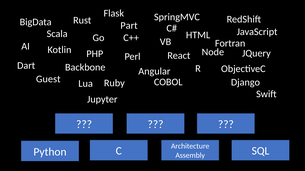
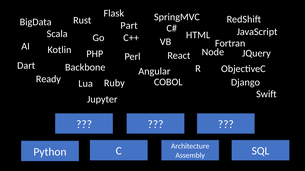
Guest: Guest -> Ready
